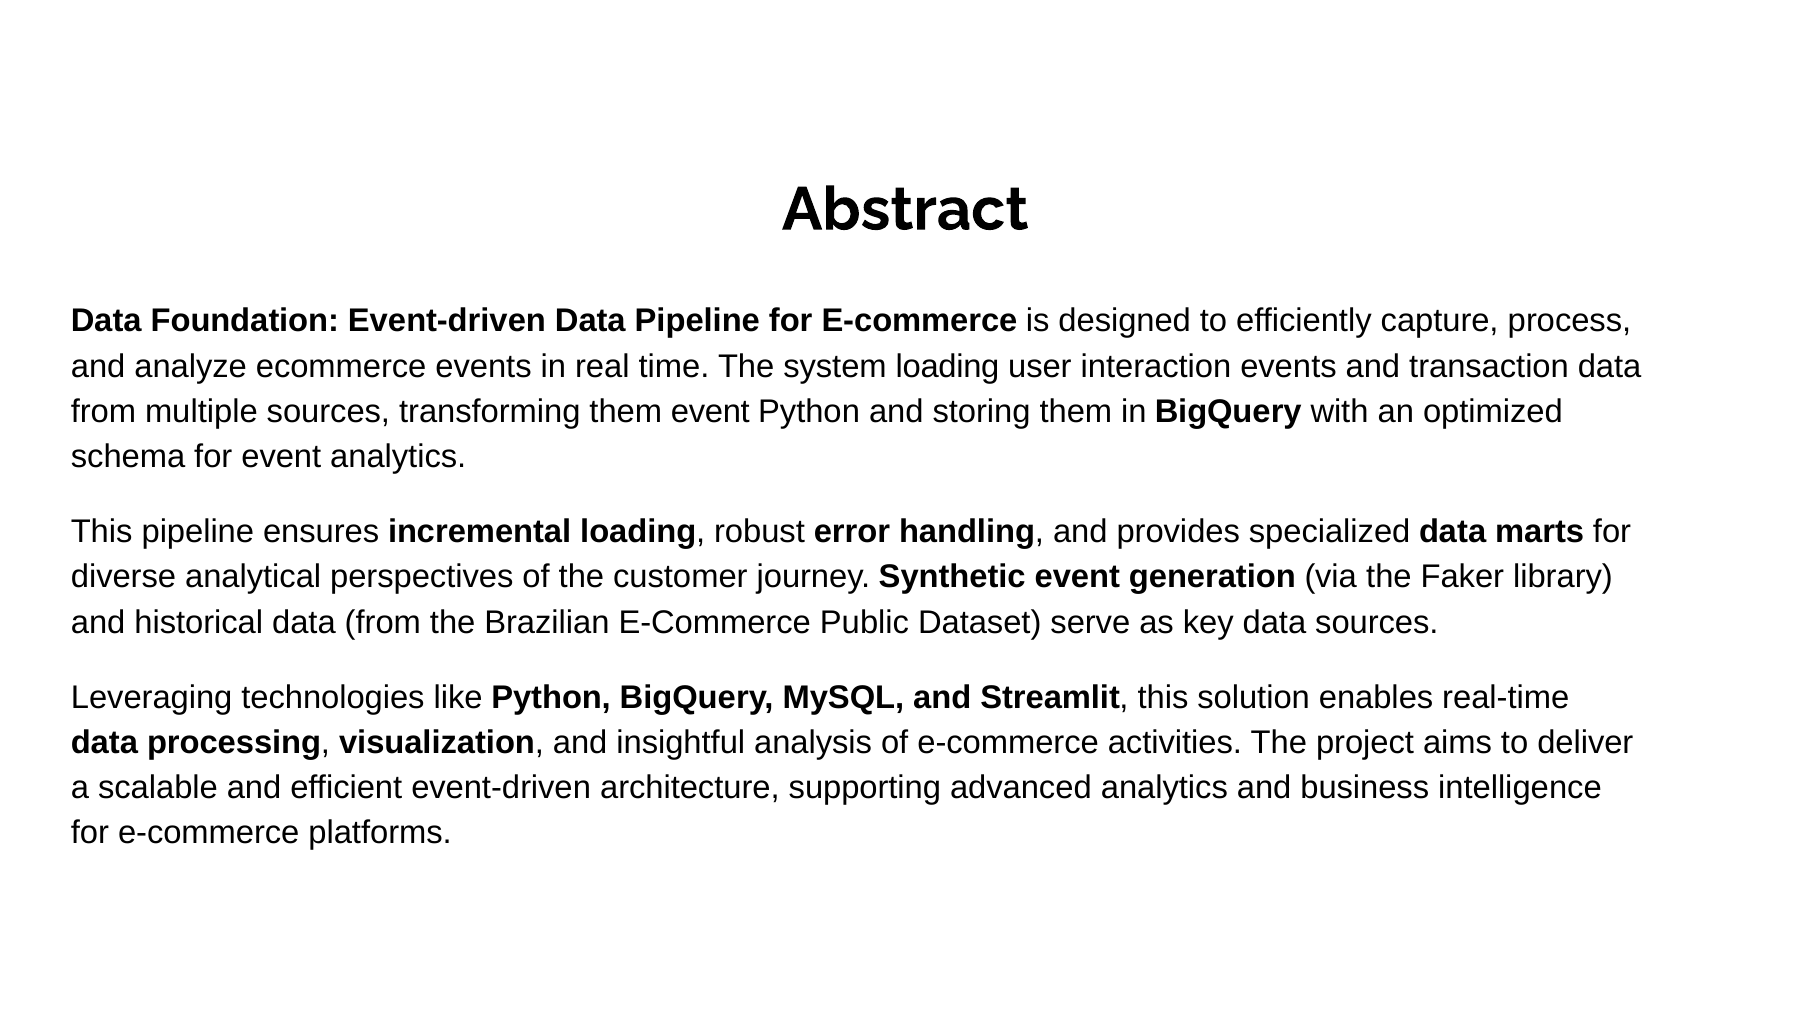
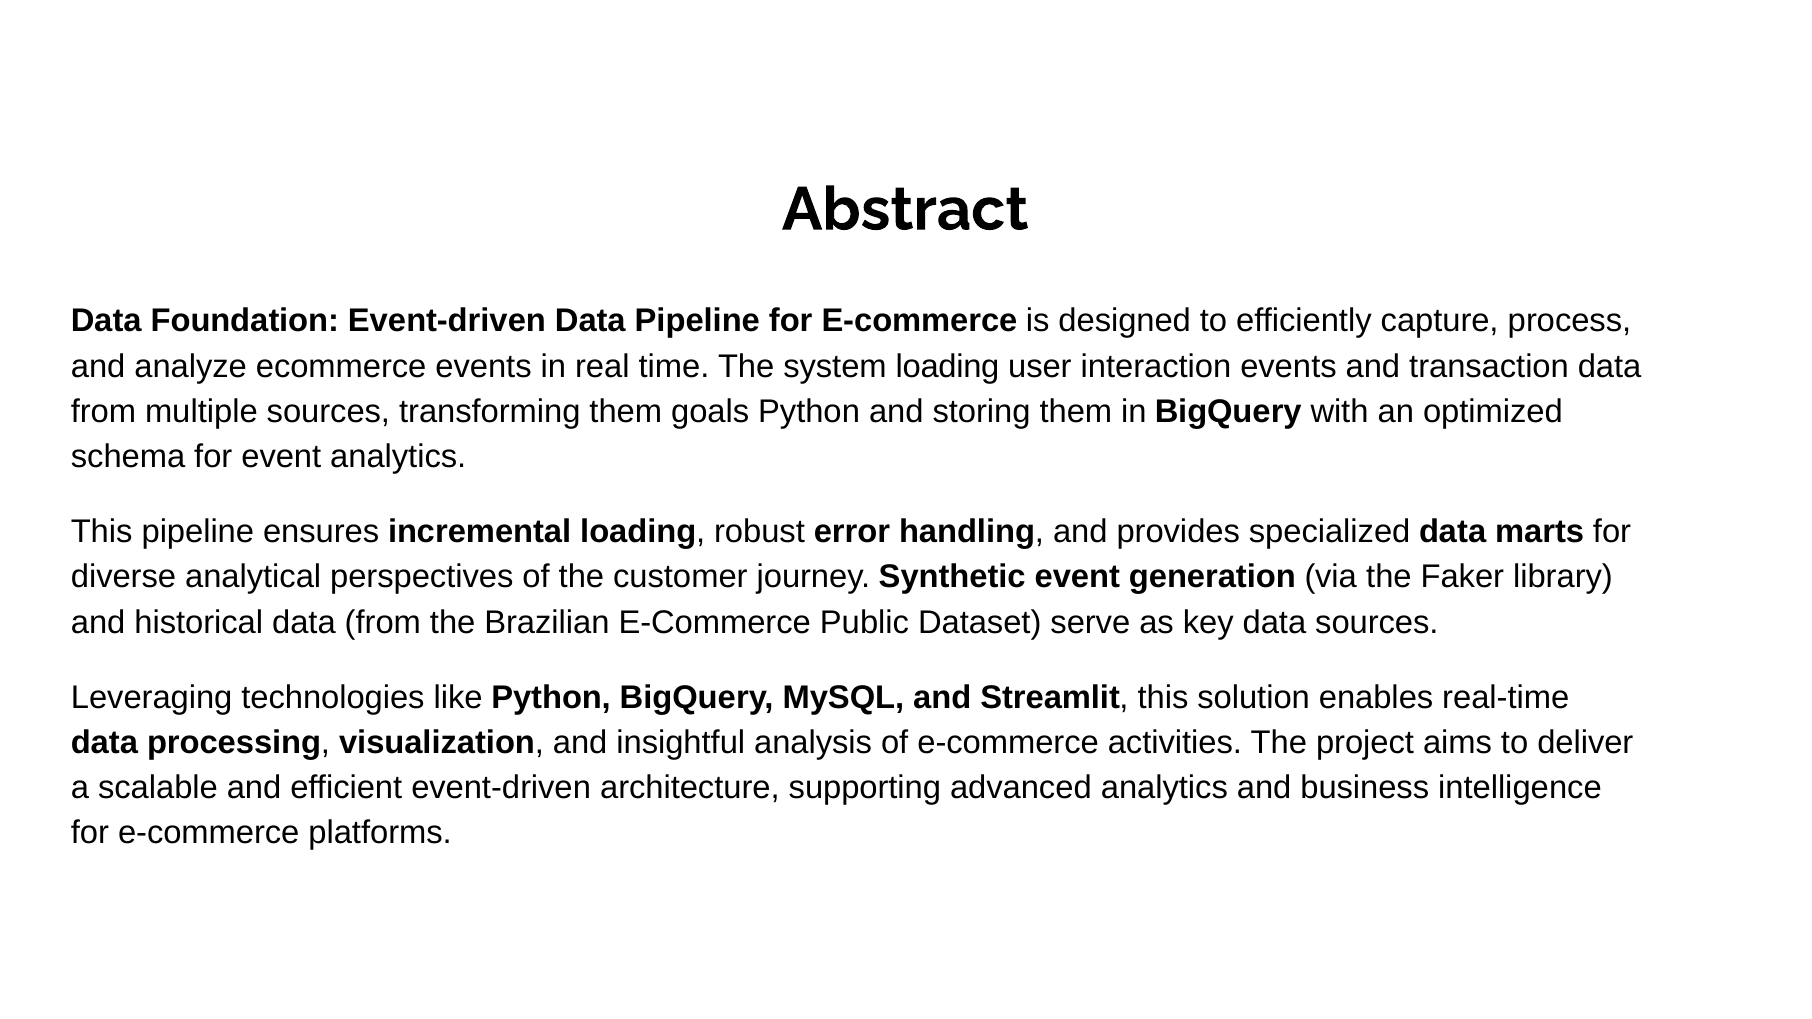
them event: event -> goals
